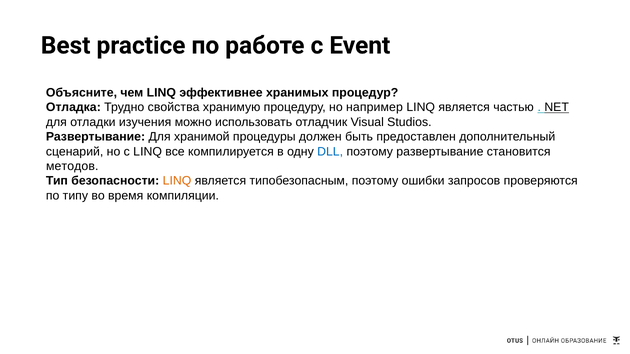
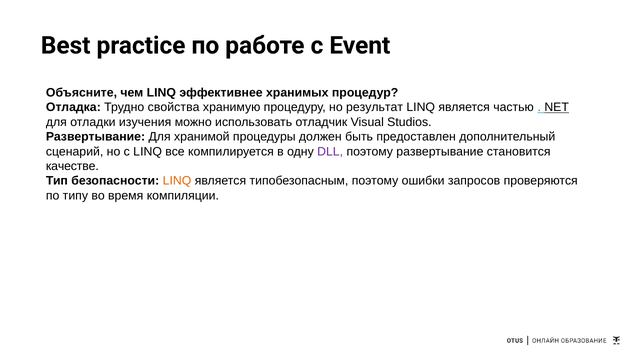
например: например -> результат
DLL colour: blue -> purple
методов: методов -> качестве
